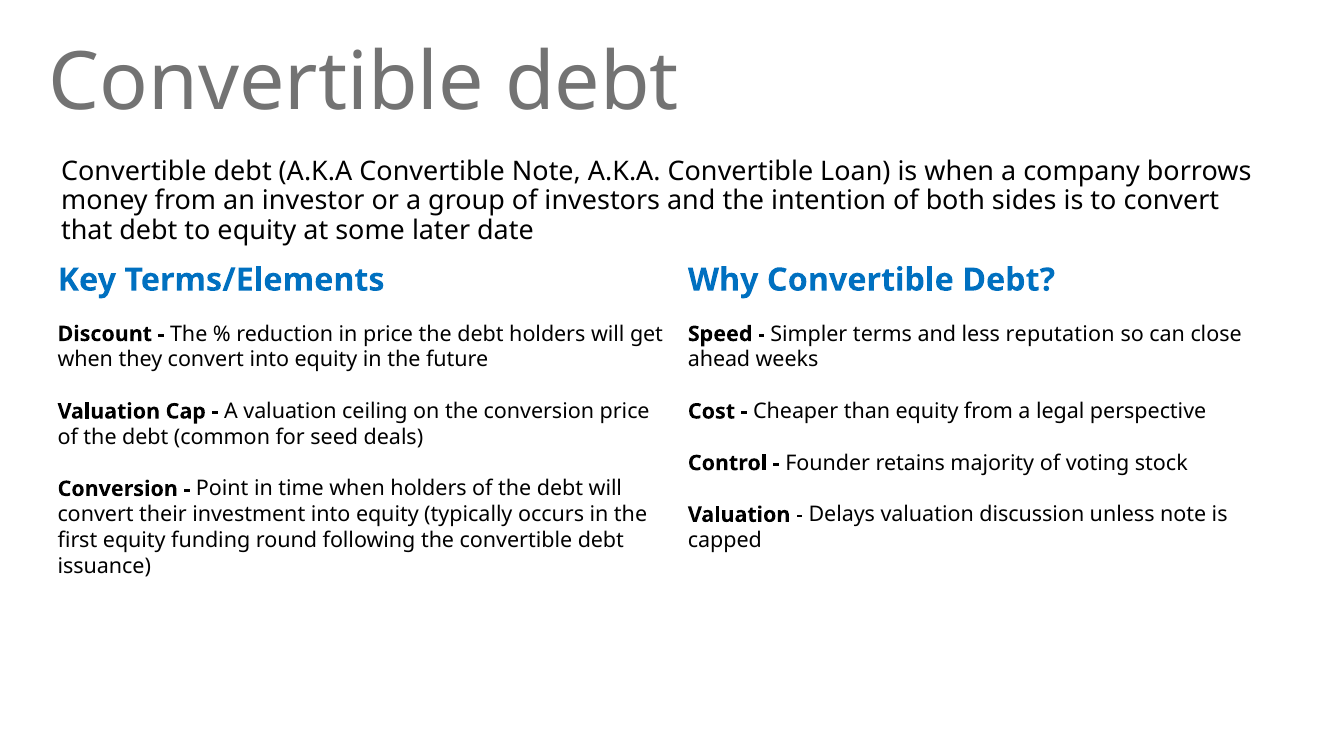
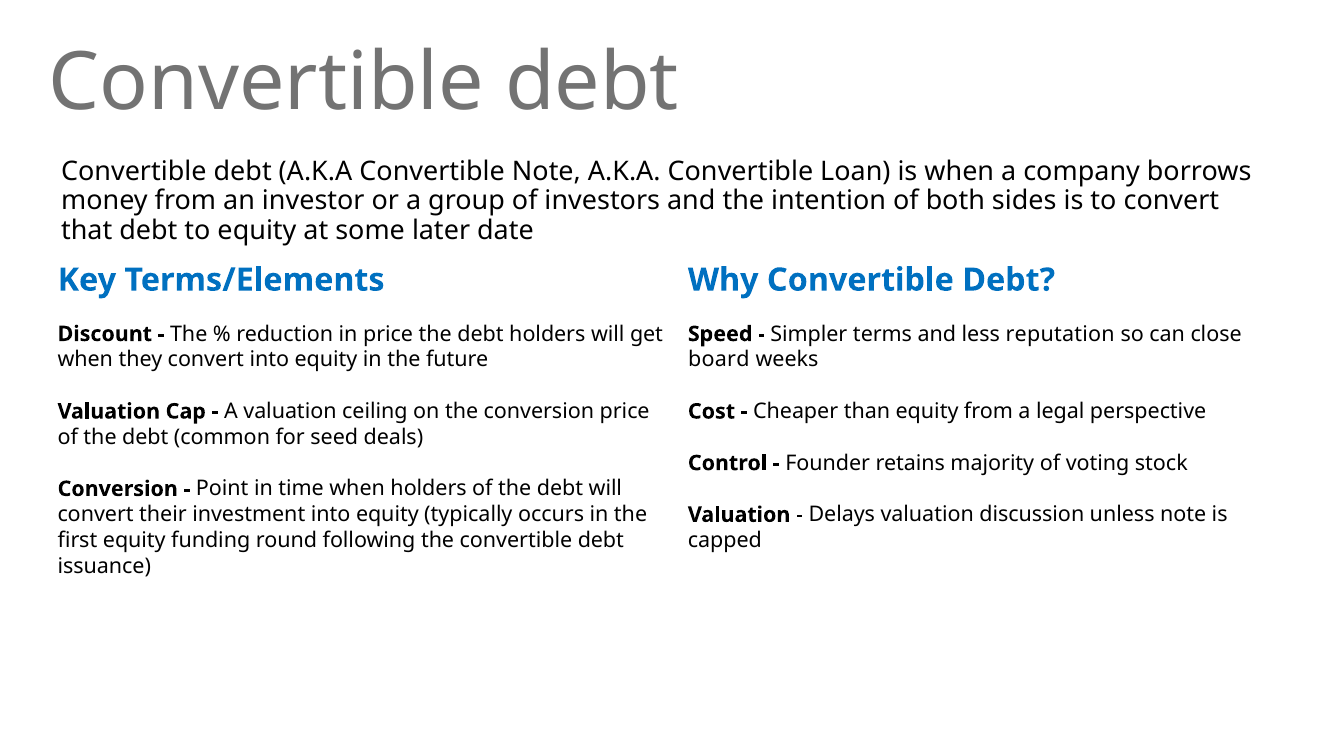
ahead: ahead -> board
